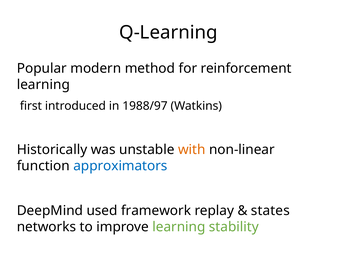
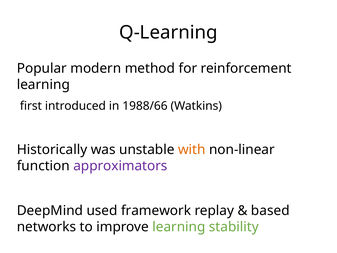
1988/97: 1988/97 -> 1988/66
approximators colour: blue -> purple
states: states -> based
